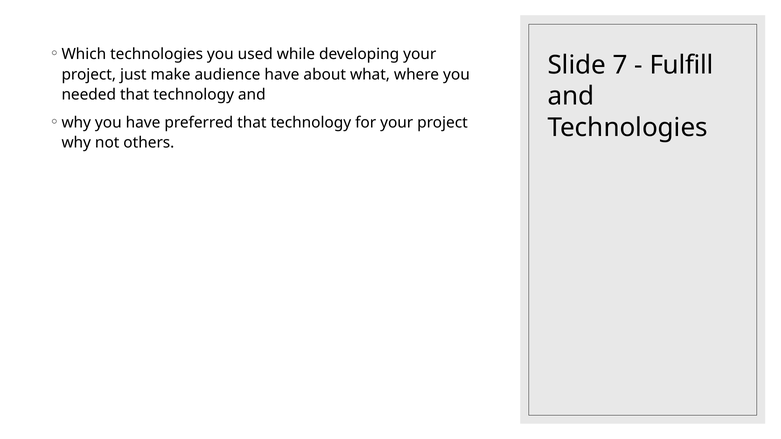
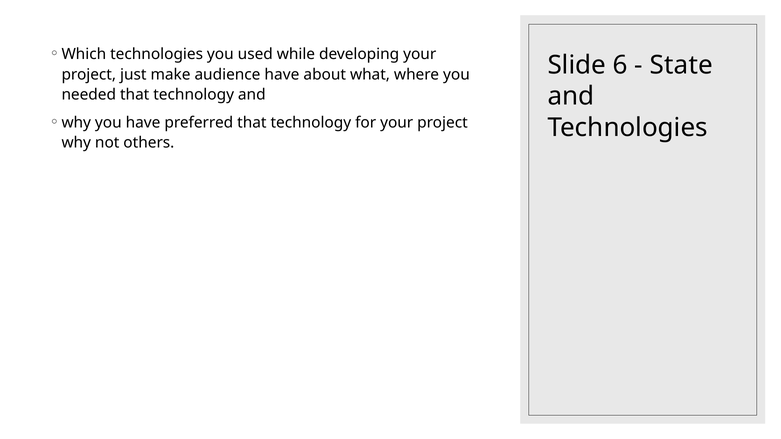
7: 7 -> 6
Fulfill: Fulfill -> State
